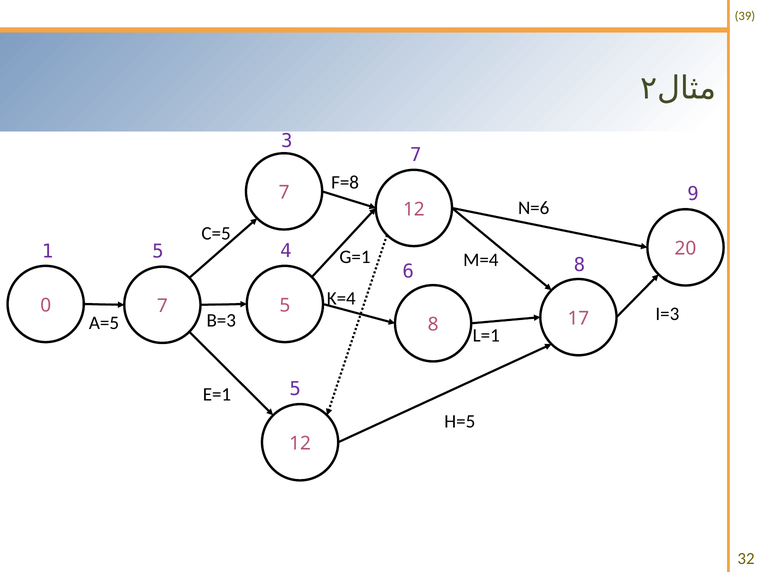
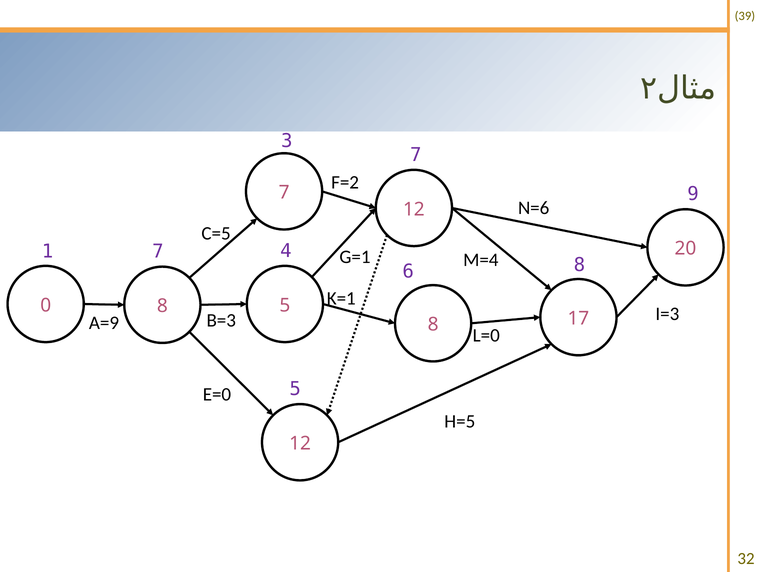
F=8: F=8 -> F=2
1 5: 5 -> 7
K=4: K=4 -> K=1
0 7: 7 -> 8
A=5: A=5 -> A=9
L=1: L=1 -> L=0
E=1: E=1 -> E=0
